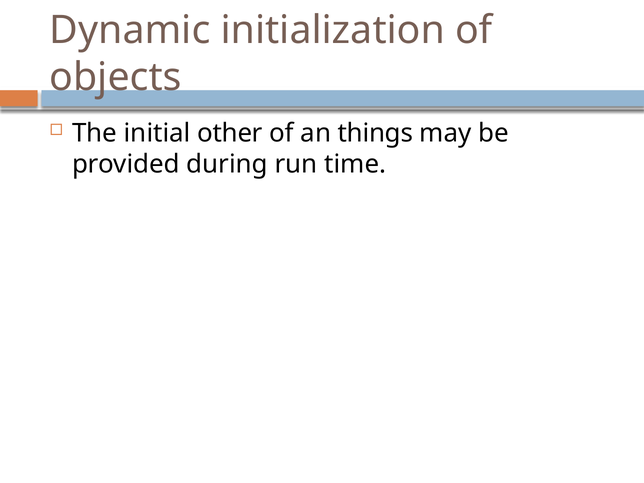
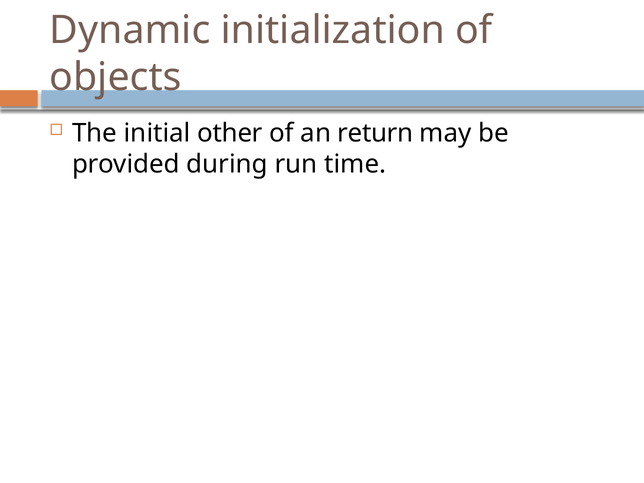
things: things -> return
